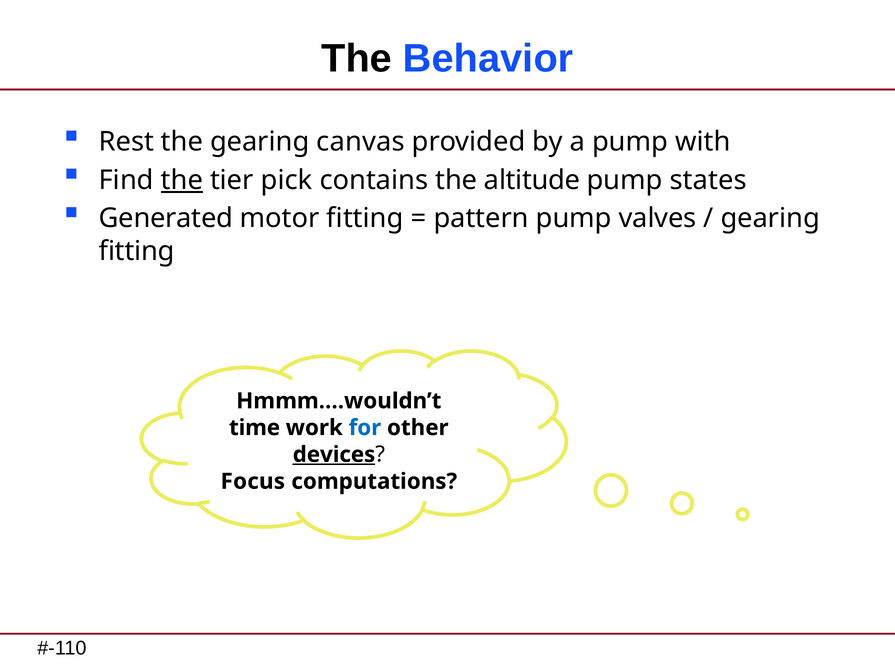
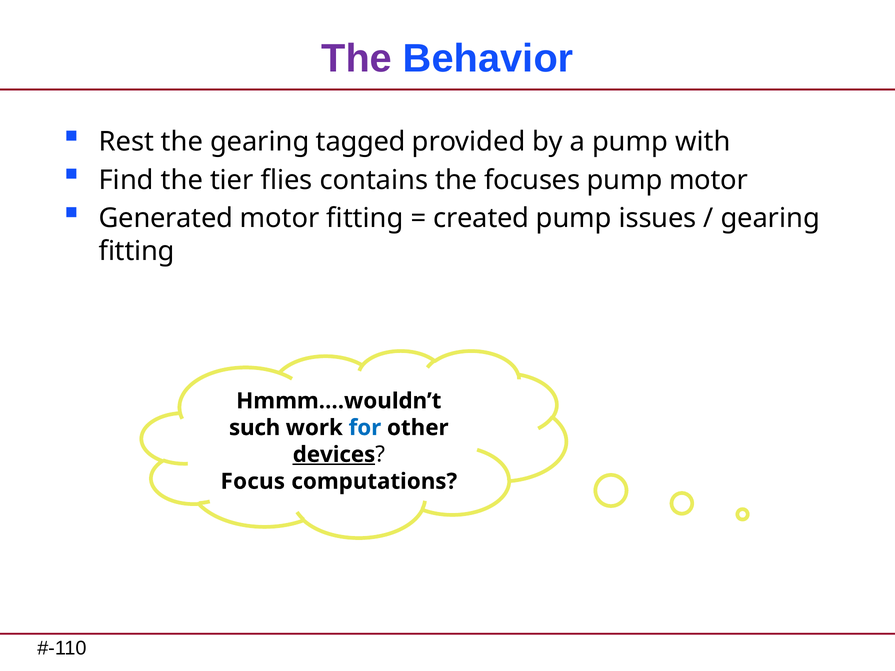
The at (357, 59) colour: black -> purple
canvas: canvas -> tagged
the at (182, 180) underline: present -> none
pick: pick -> flies
altitude: altitude -> focuses
pump states: states -> motor
pattern: pattern -> created
valves: valves -> issues
time: time -> such
